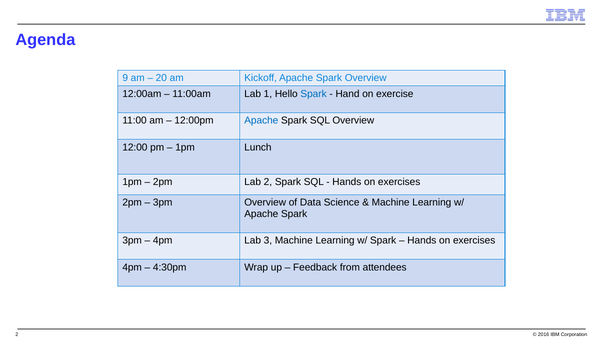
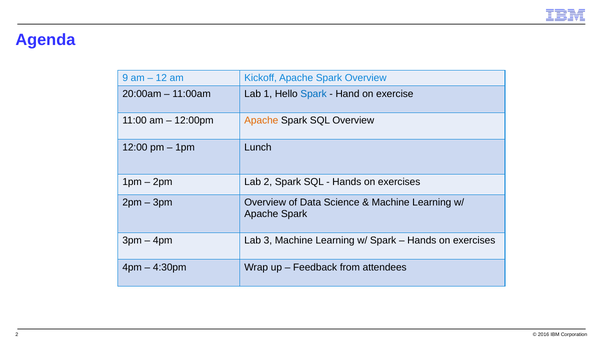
20: 20 -> 12
12:00am: 12:00am -> 20:00am
Apache at (261, 121) colour: blue -> orange
